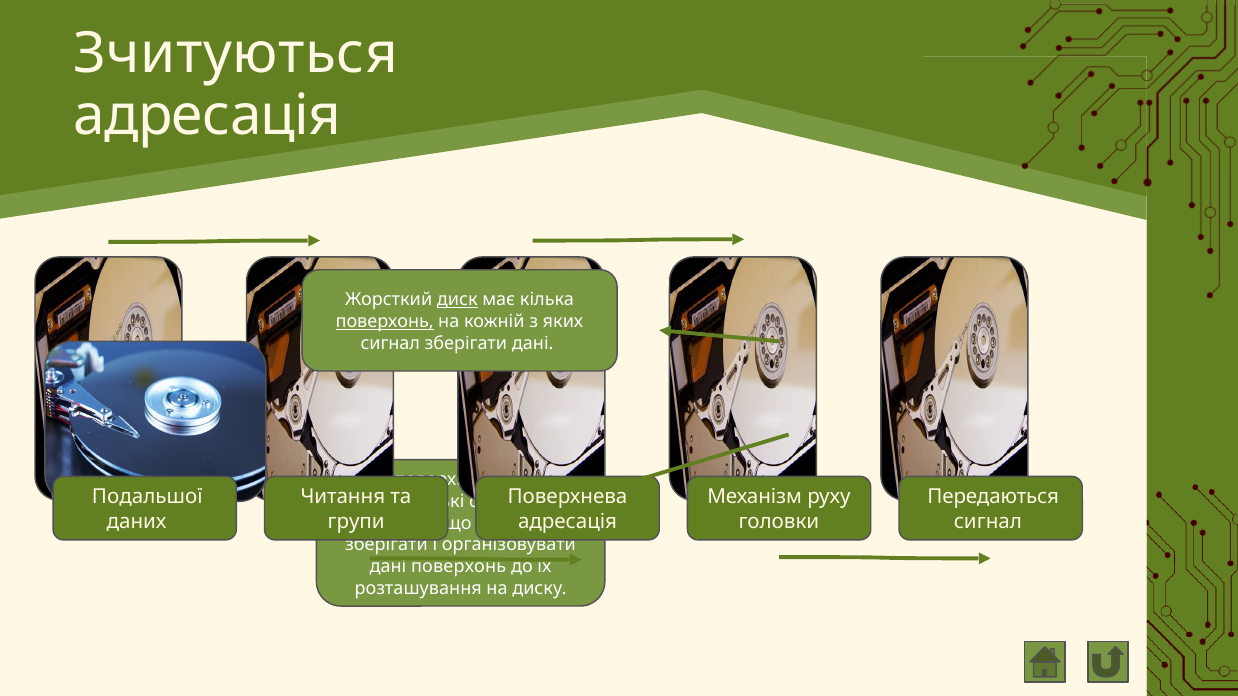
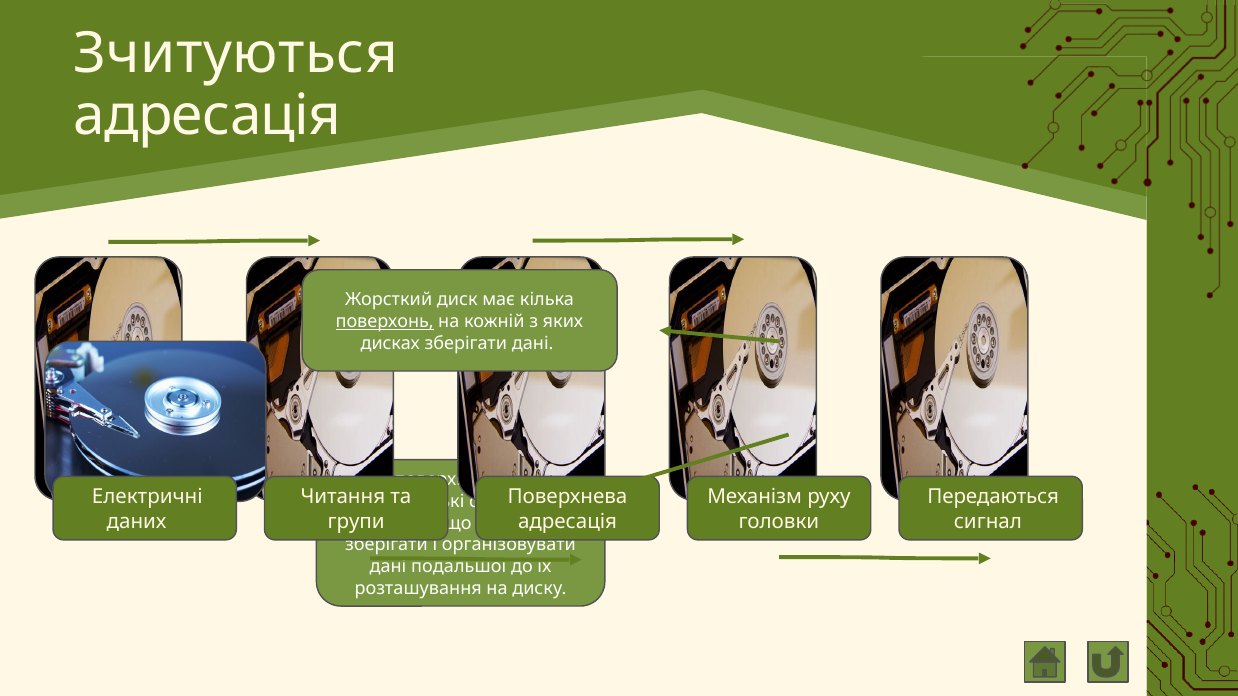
диск underline: present -> none
сигнал at (390, 343): сигнал -> дисках
Подальшої: Подальшої -> Електричні
дані поверхонь: поверхонь -> подальшої
